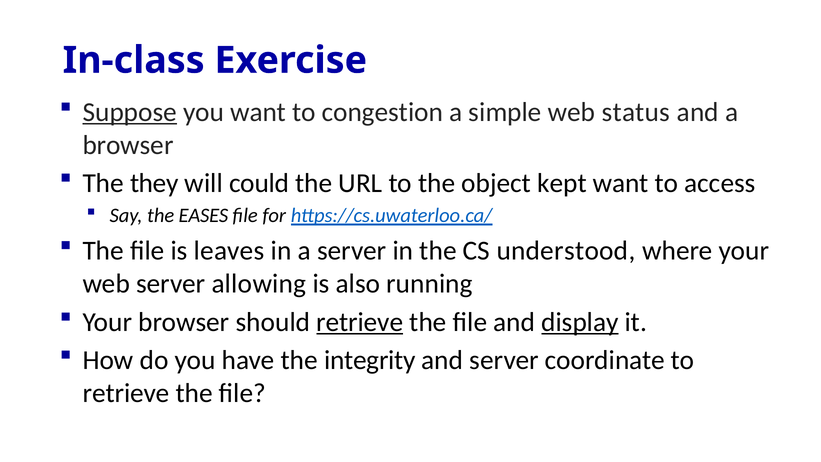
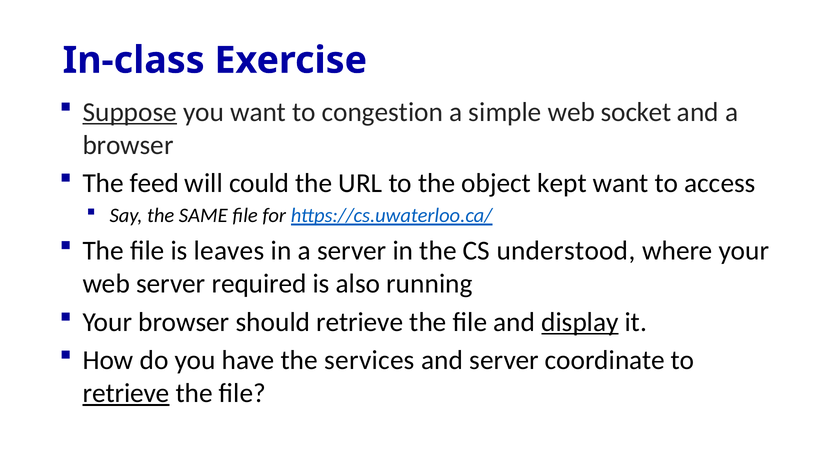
status: status -> socket
they: they -> feed
EASES: EASES -> SAME
allowing: allowing -> required
retrieve at (360, 322) underline: present -> none
integrity: integrity -> services
retrieve at (126, 393) underline: none -> present
